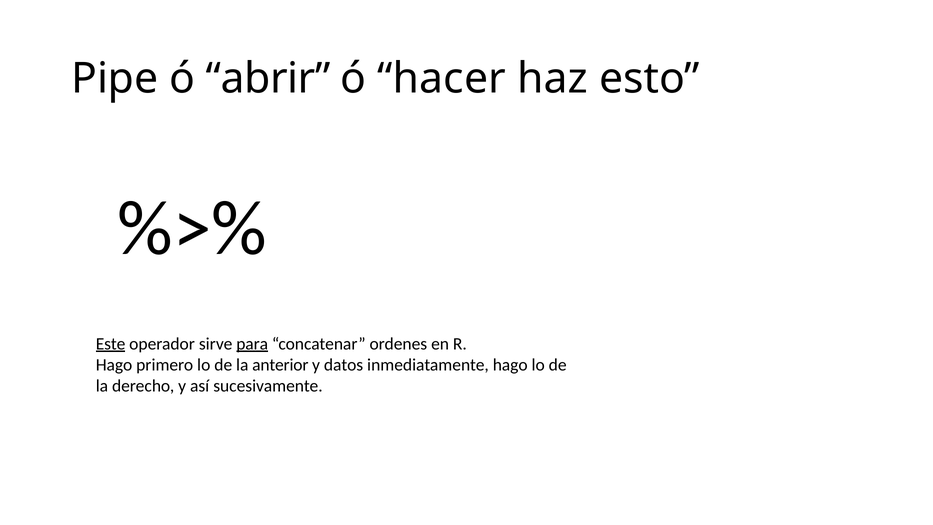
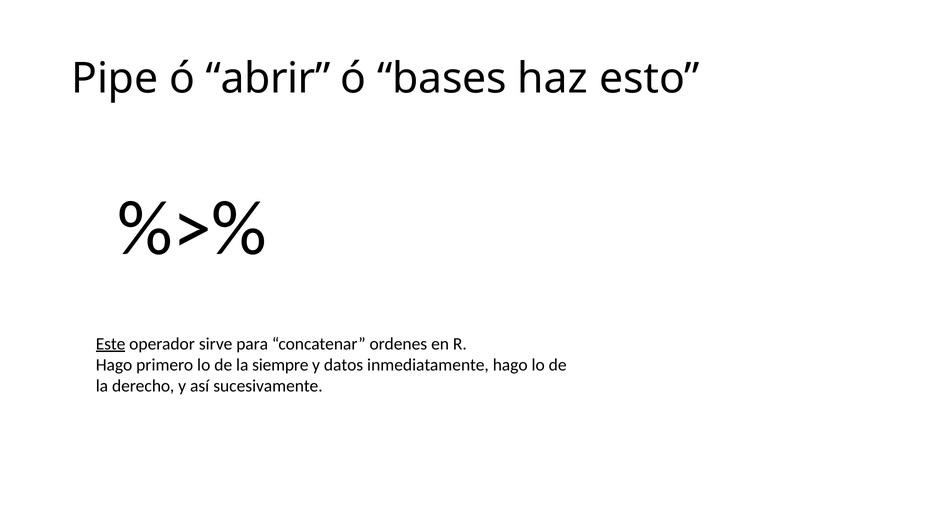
hacer: hacer -> bases
para underline: present -> none
anterior: anterior -> siempre
